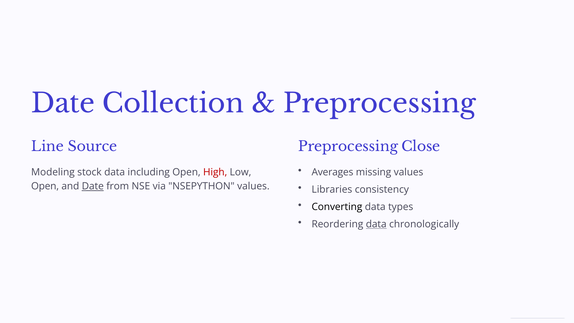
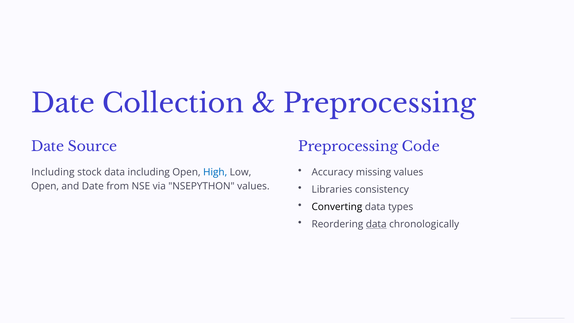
Line at (48, 147): Line -> Date
Close: Close -> Code
Averages: Averages -> Accuracy
Modeling at (53, 172): Modeling -> Including
High colour: red -> blue
Date at (93, 186) underline: present -> none
